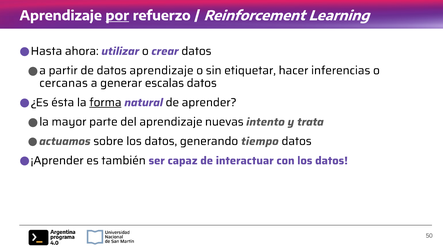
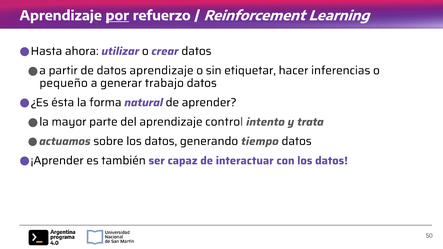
cercanas: cercanas -> pequeño
escalas: escalas -> trabajo
forma underline: present -> none
nuevas: nuevas -> control
